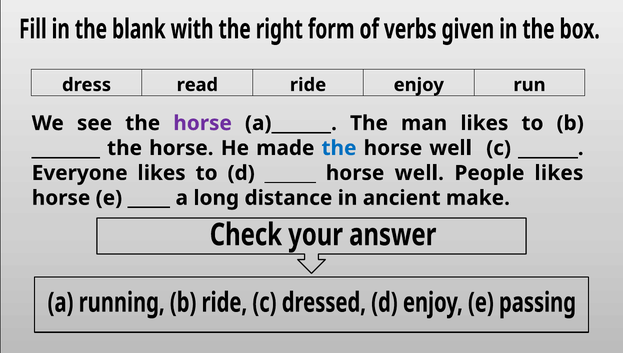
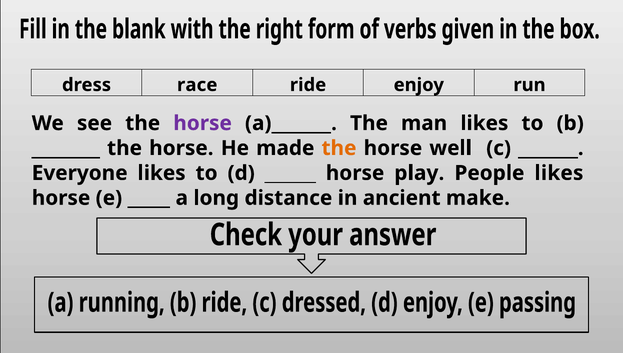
read: read -> race
the at (339, 148) colour: blue -> orange
well at (419, 173): well -> play
